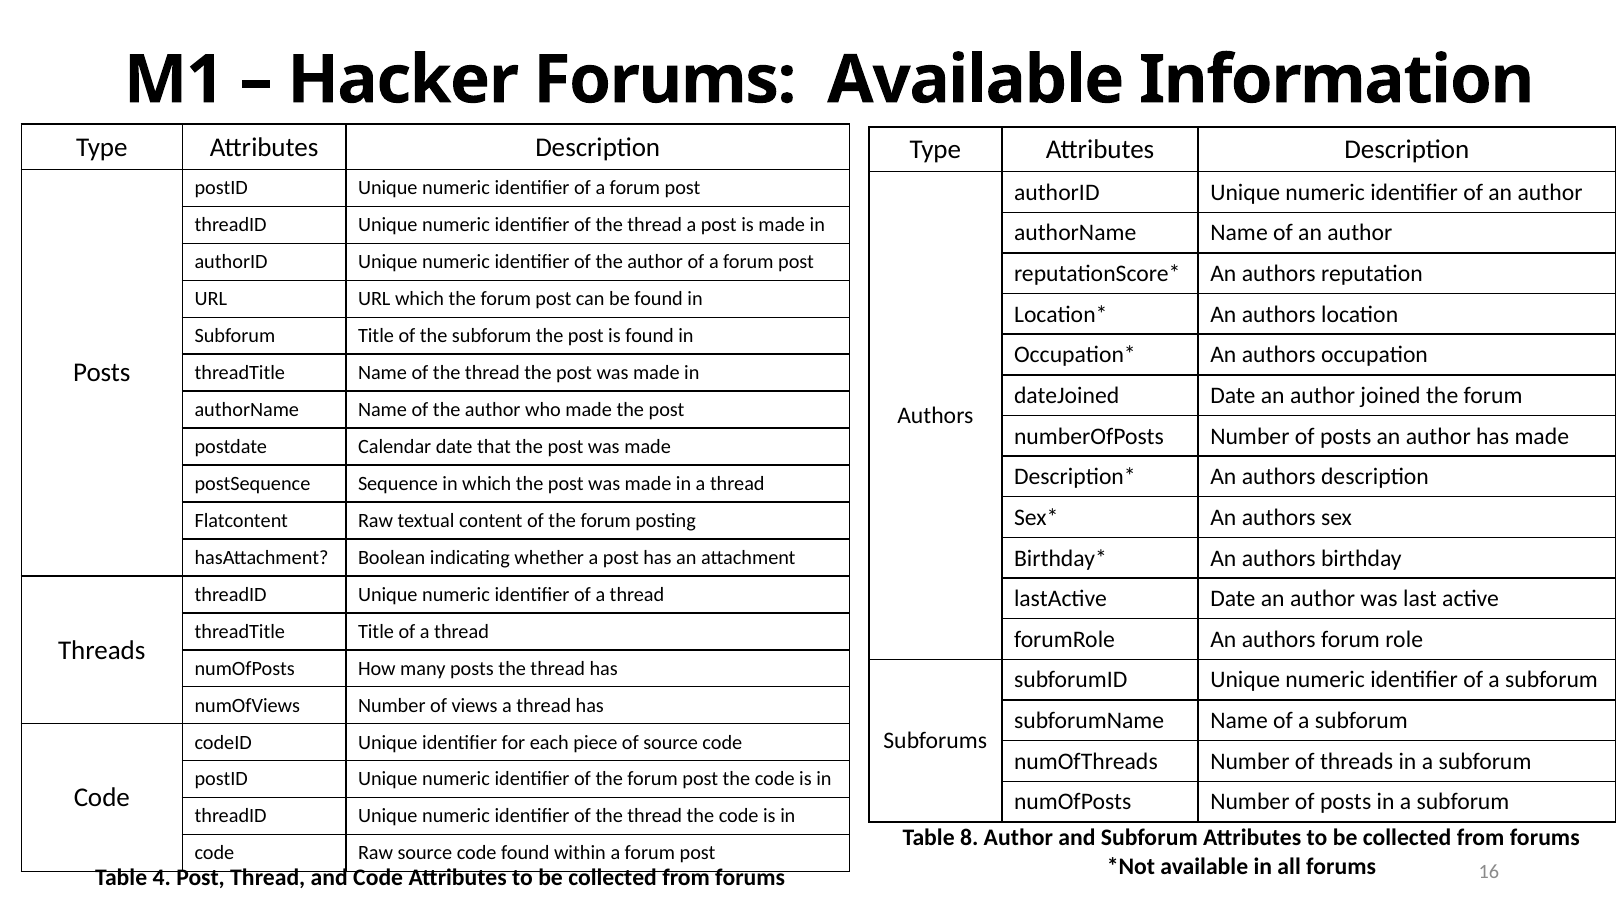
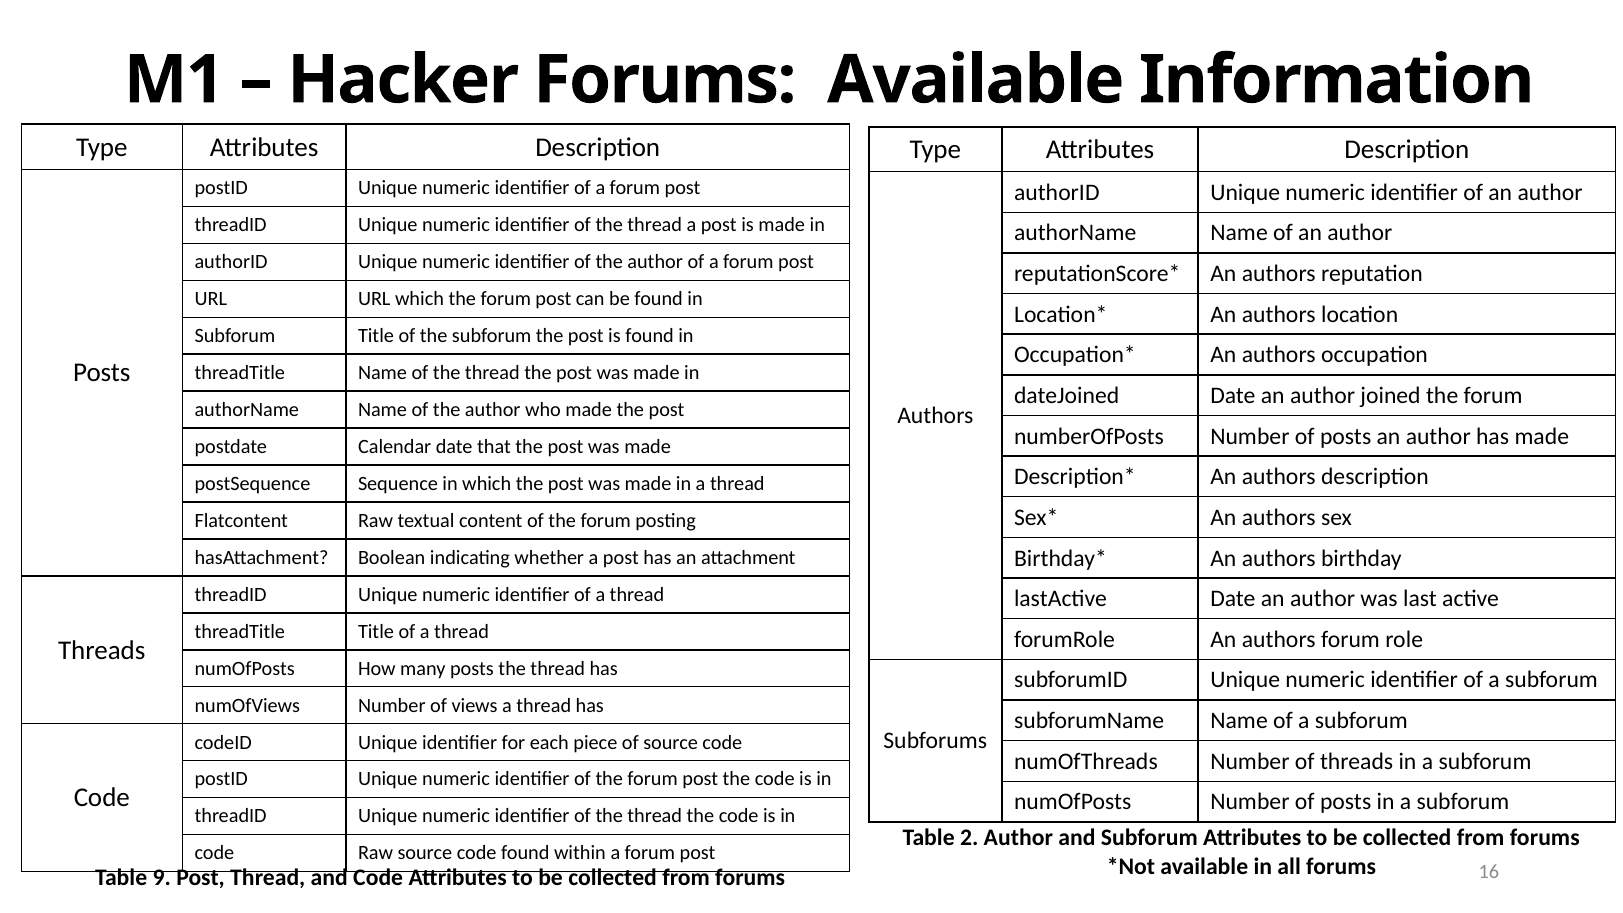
8: 8 -> 2
4: 4 -> 9
